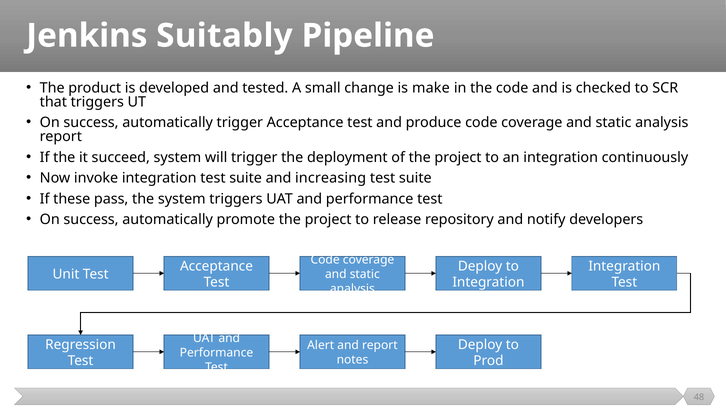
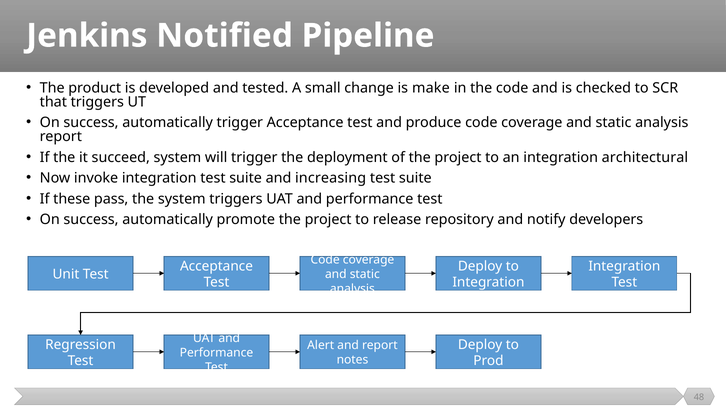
Suitably: Suitably -> Notified
continuously: continuously -> architectural
